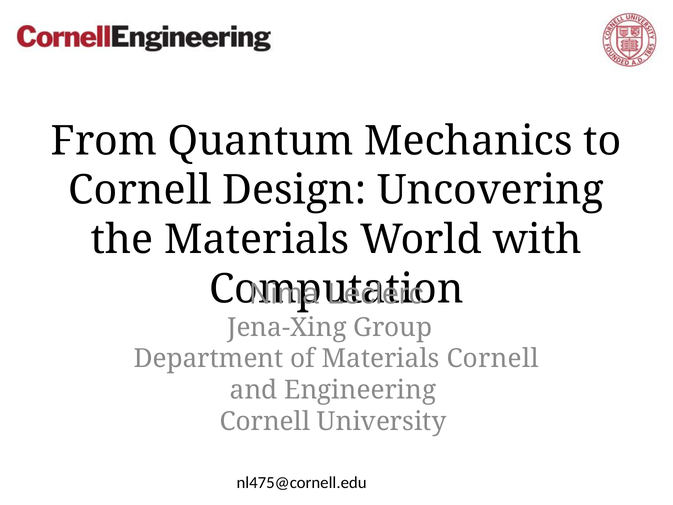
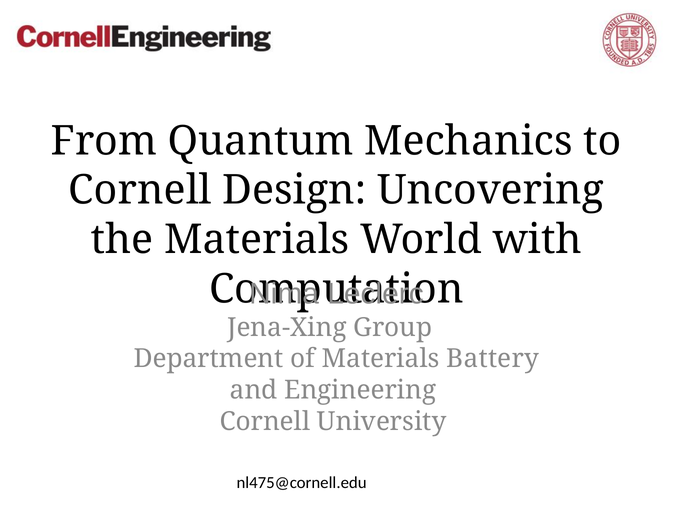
Materials Cornell: Cornell -> Battery
